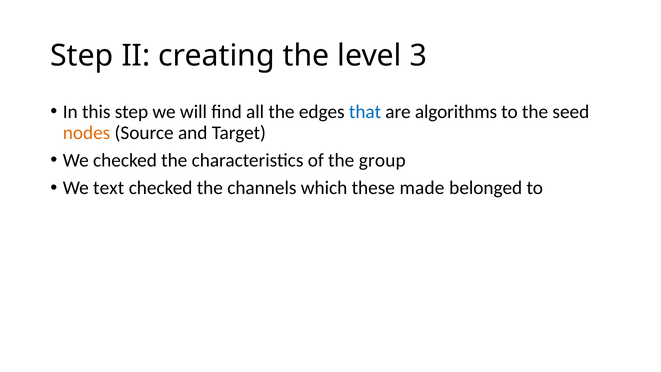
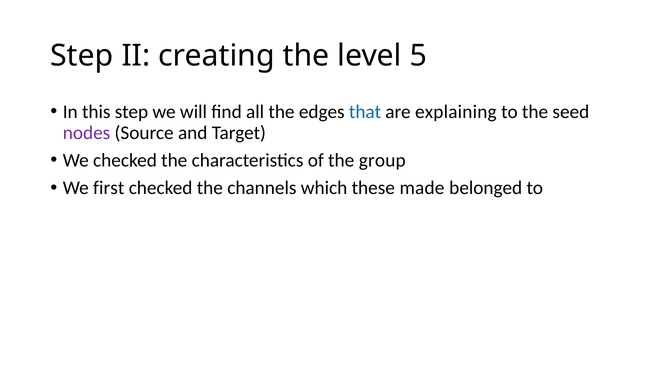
3: 3 -> 5
algorithms: algorithms -> explaining
nodes colour: orange -> purple
text: text -> first
